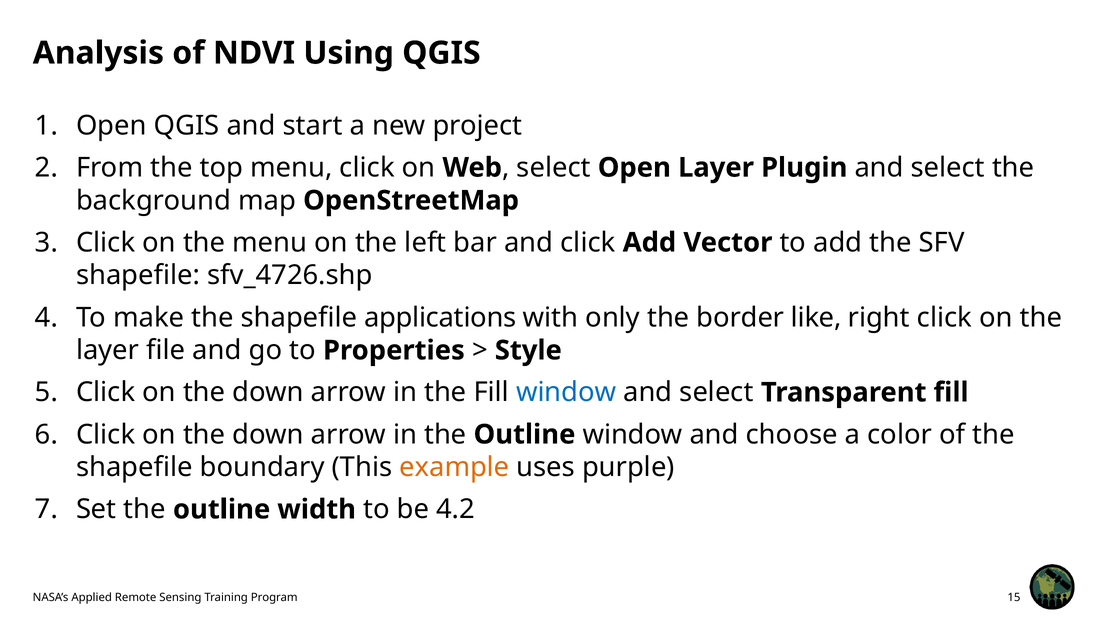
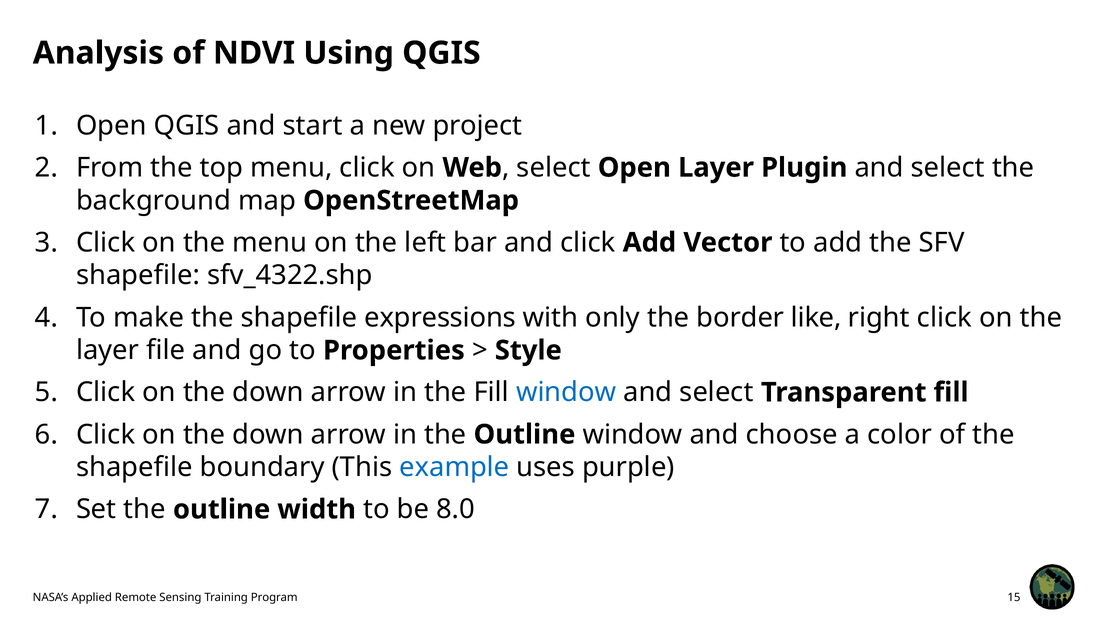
sfv_4726.shp: sfv_4726.shp -> sfv_4322.shp
applications: applications -> expressions
example colour: orange -> blue
4.2: 4.2 -> 8.0
